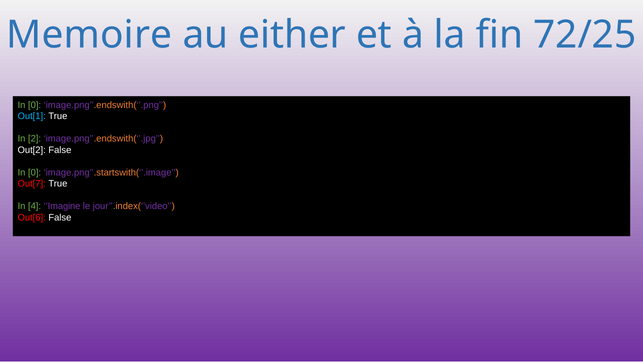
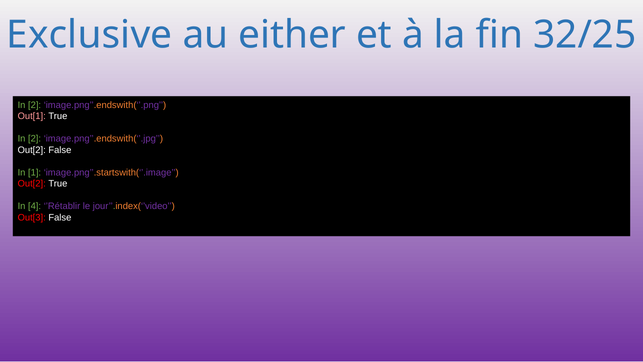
Memoire: Memoire -> Exclusive
72/25: 72/25 -> 32/25
0 at (35, 105): 0 -> 2
Out[1 colour: light blue -> pink
0 at (35, 172): 0 -> 1
Out[7 at (32, 184): Out[7 -> Out[2
’Imagine: ’Imagine -> ’Rétablir
Out[6: Out[6 -> Out[3
